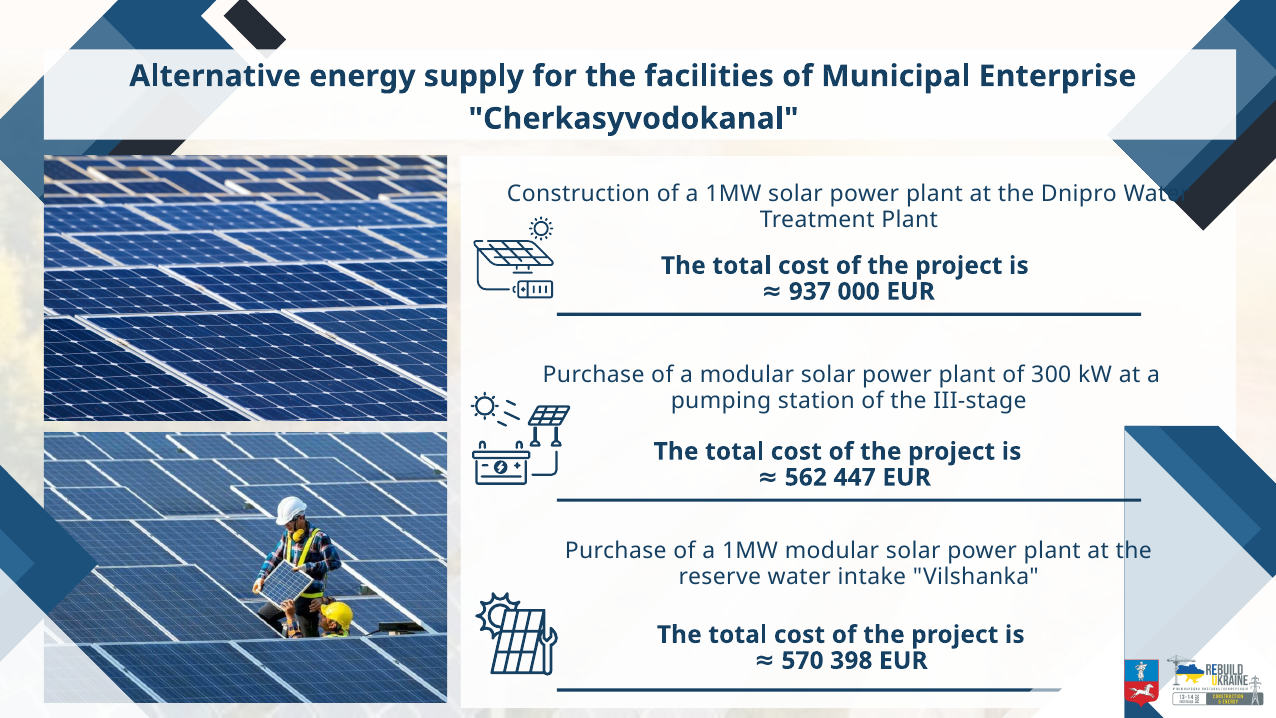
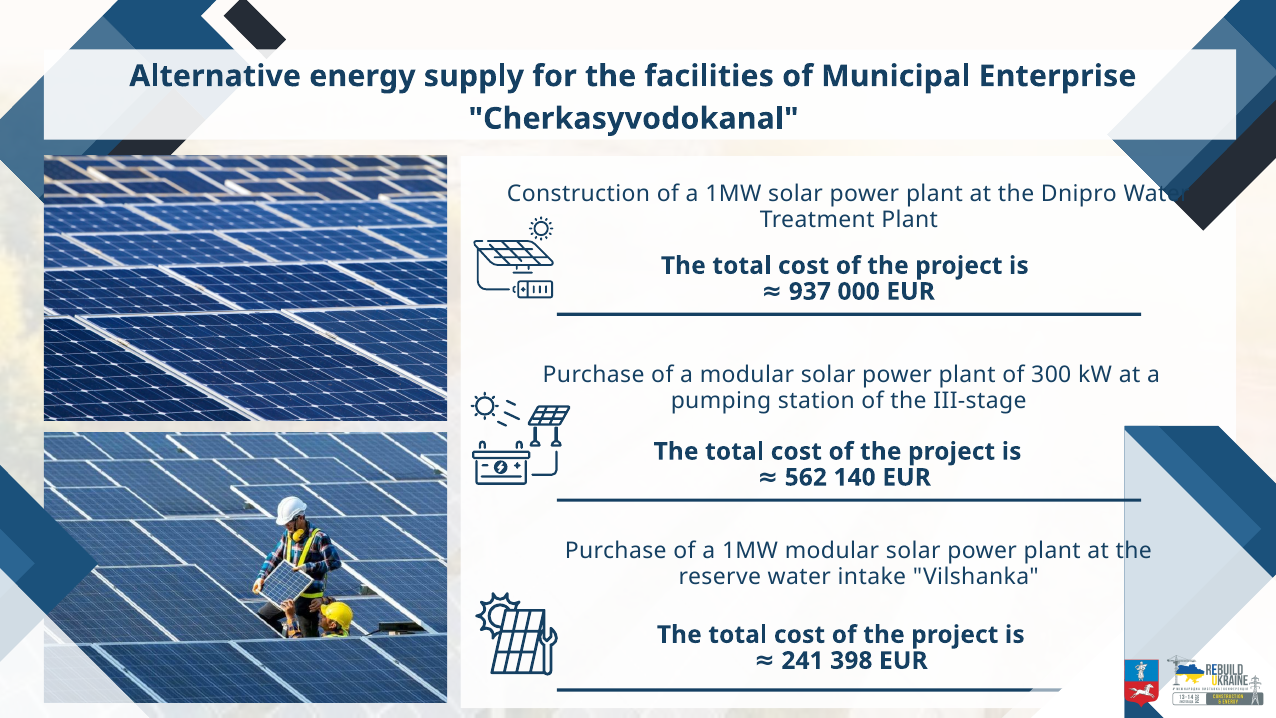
447: 447 -> 140
570: 570 -> 241
